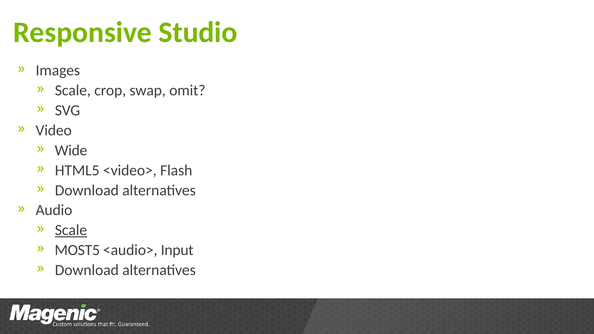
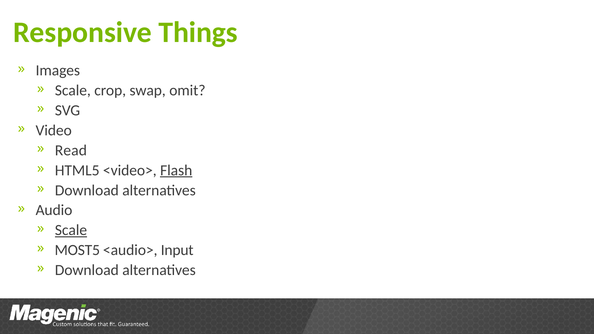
Studio: Studio -> Things
Wide: Wide -> Read
Flash underline: none -> present
